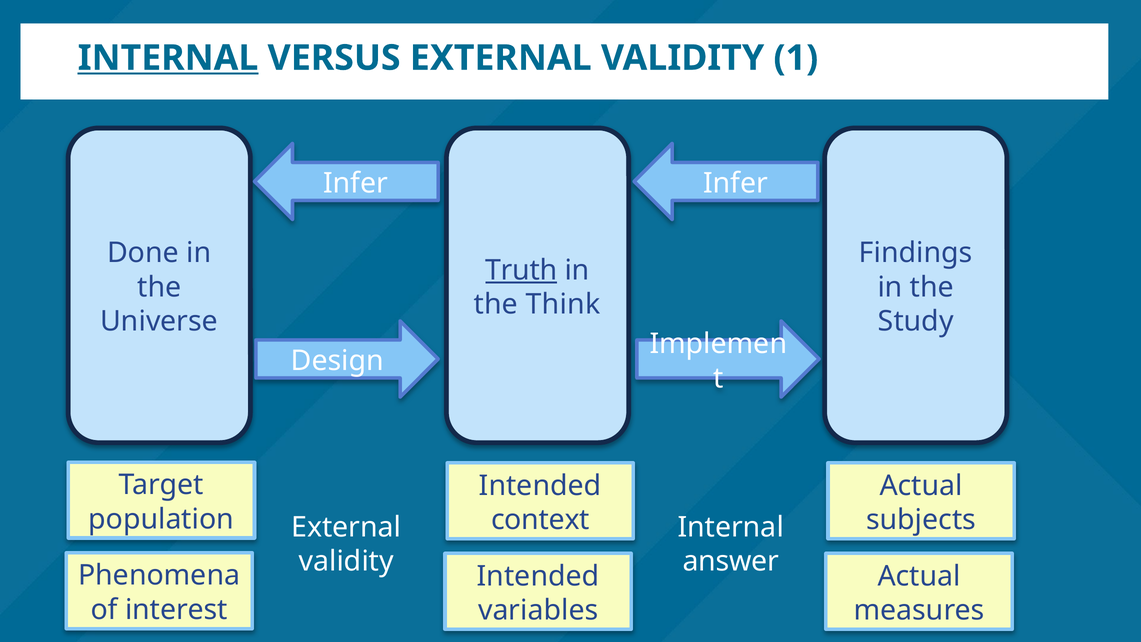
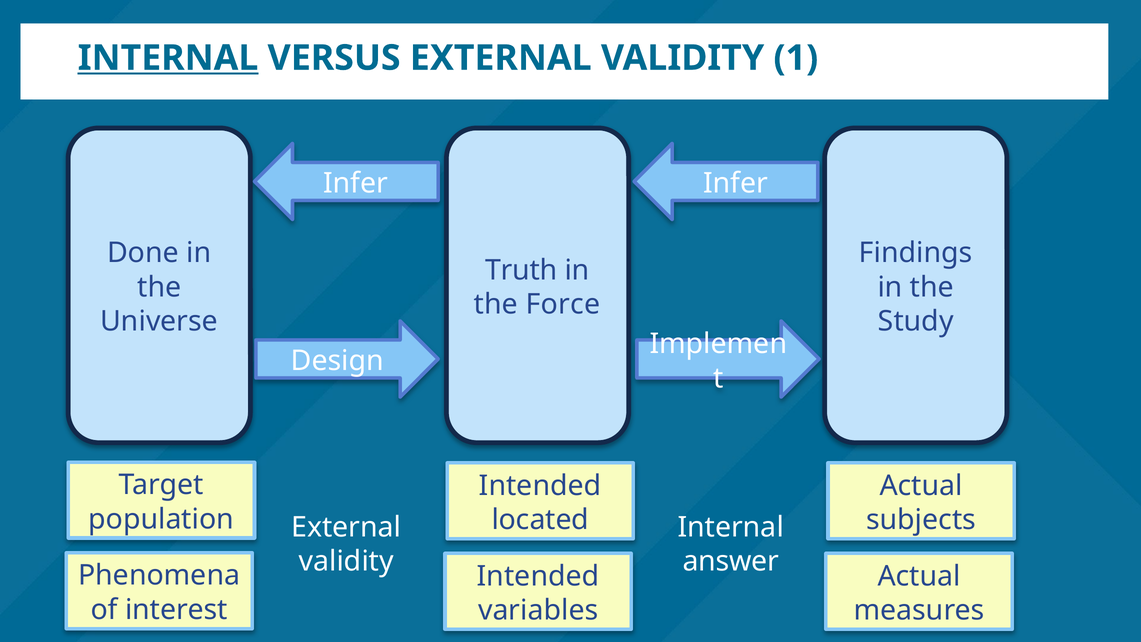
Truth underline: present -> none
Think: Think -> Force
context: context -> located
